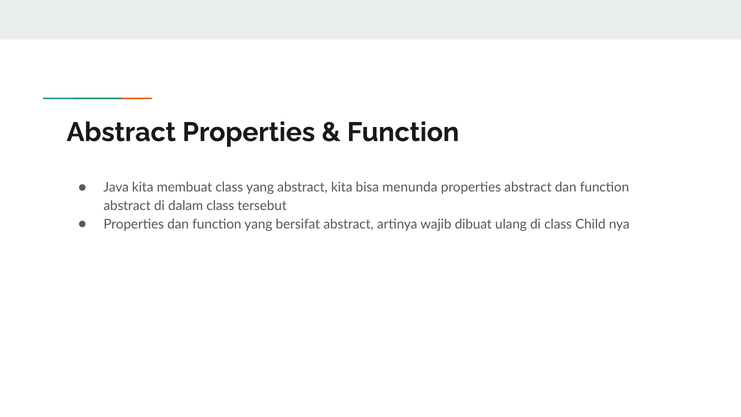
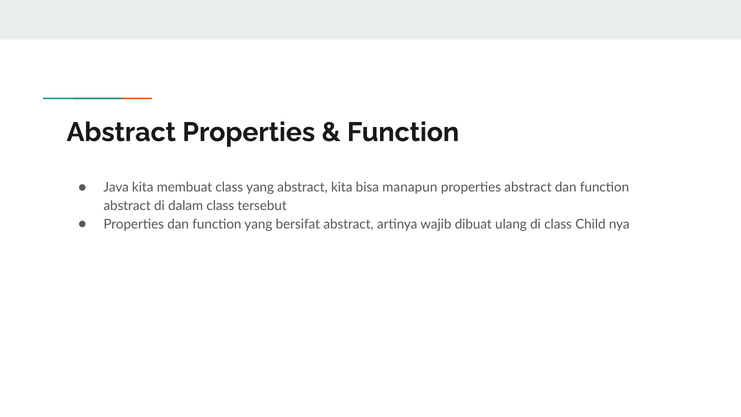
menunda: menunda -> manapun
